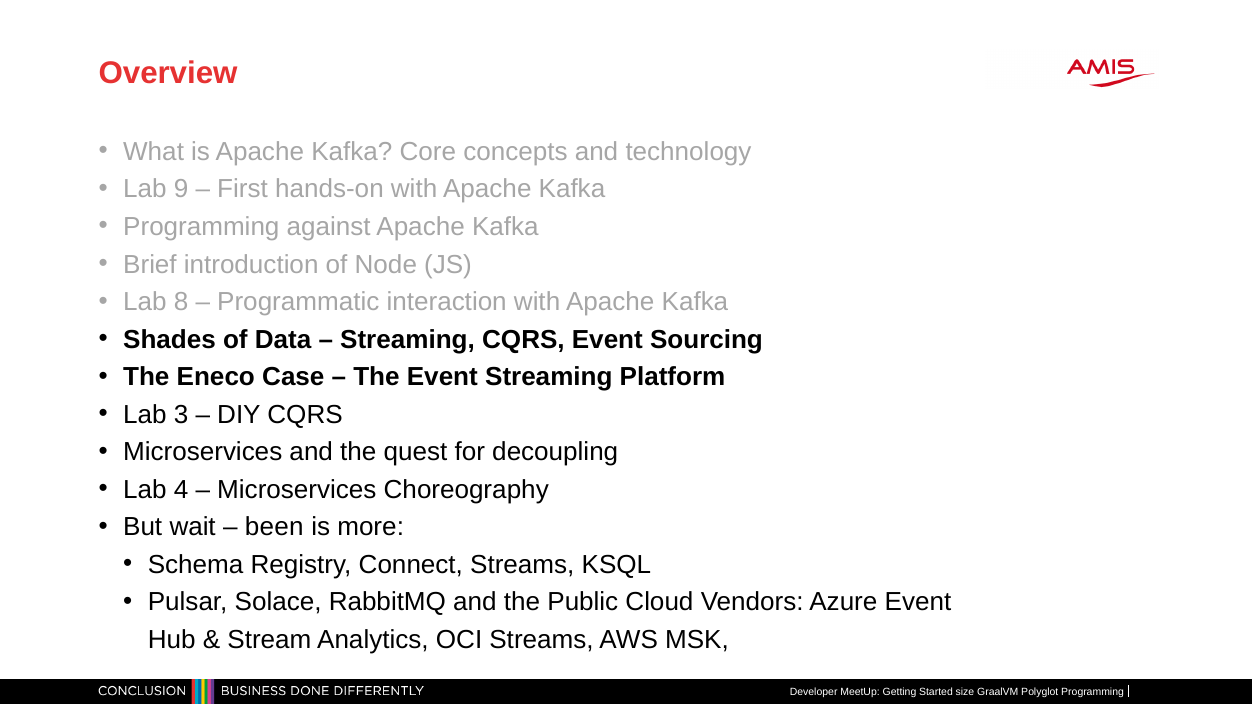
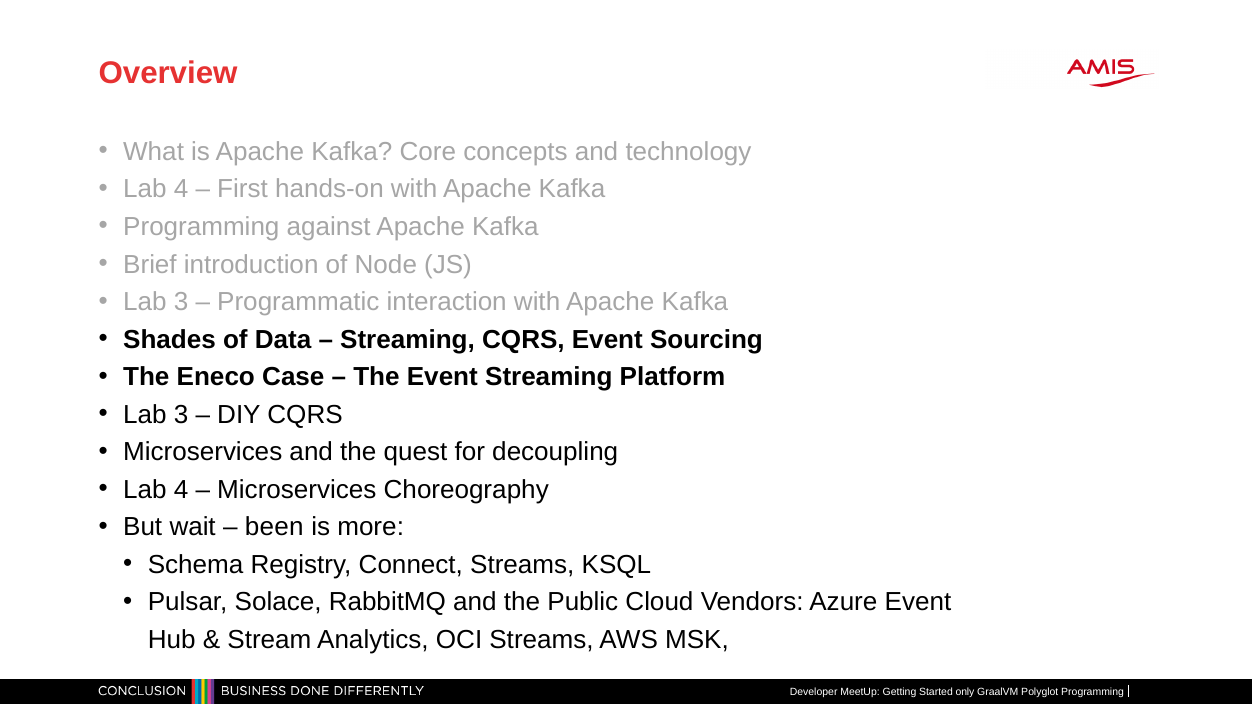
9 at (181, 189): 9 -> 4
8 at (181, 302): 8 -> 3
size: size -> only
